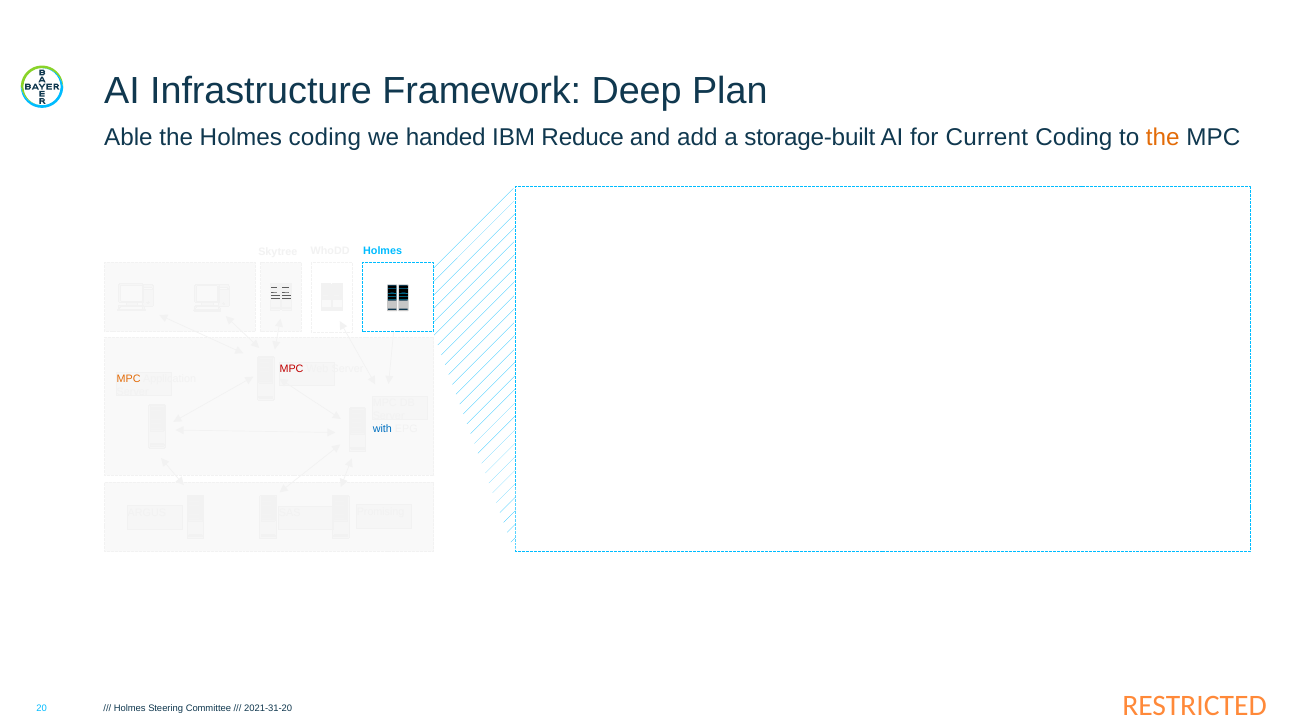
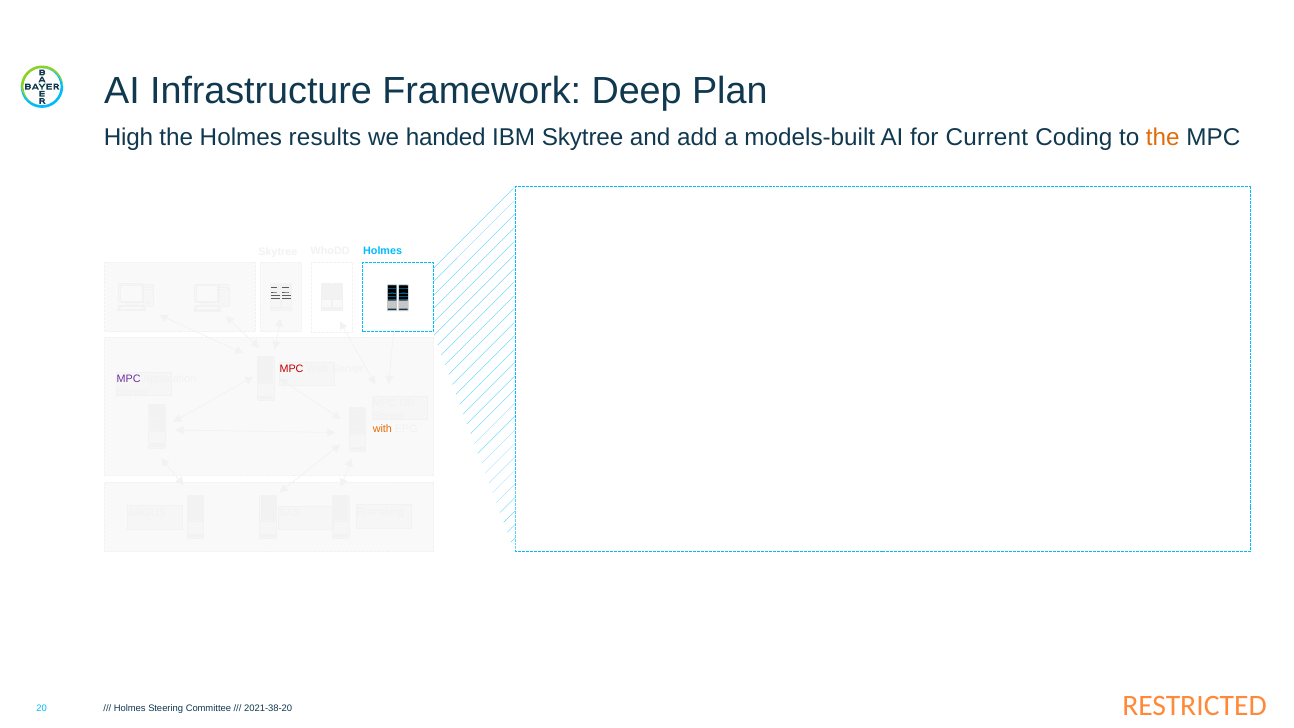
Able: Able -> High
Holmes coding: coding -> results
IBM Reduce: Reduce -> Skytree
storage-built: storage-built -> models-built
MPC at (129, 379) colour: orange -> purple
with colour: blue -> orange
2021-31-20: 2021-31-20 -> 2021-38-20
